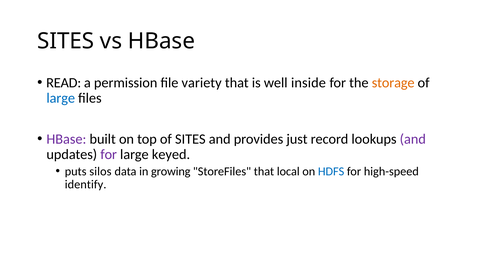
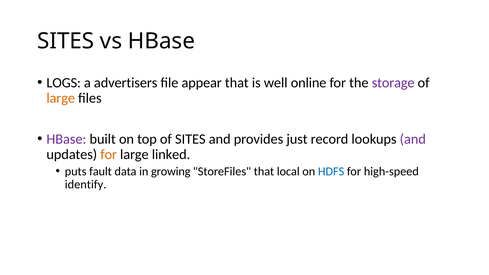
READ: READ -> LOGS
permission: permission -> advertisers
variety: variety -> appear
inside: inside -> online
storage colour: orange -> purple
large at (61, 98) colour: blue -> orange
for at (109, 154) colour: purple -> orange
keyed: keyed -> linked
silos: silos -> fault
